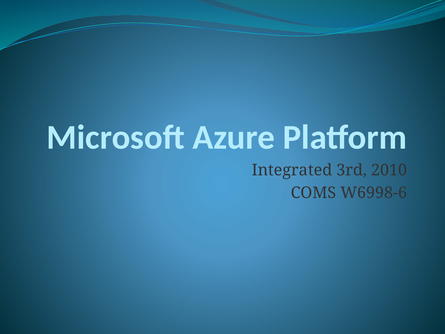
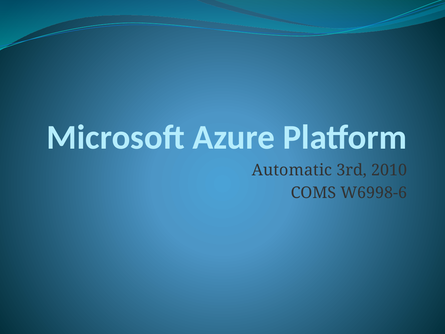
Integrated: Integrated -> Automatic
